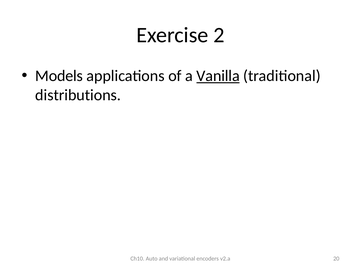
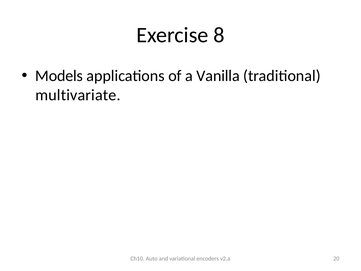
2: 2 -> 8
Vanilla underline: present -> none
distributions: distributions -> multivariate
